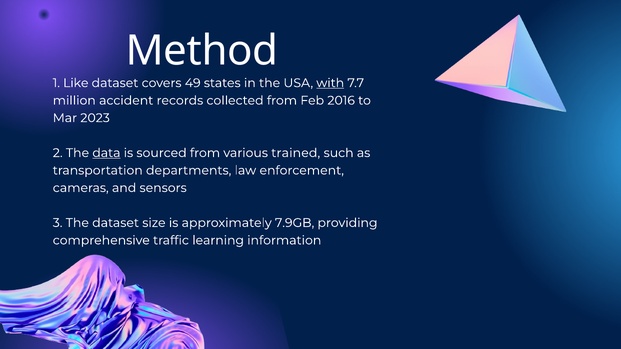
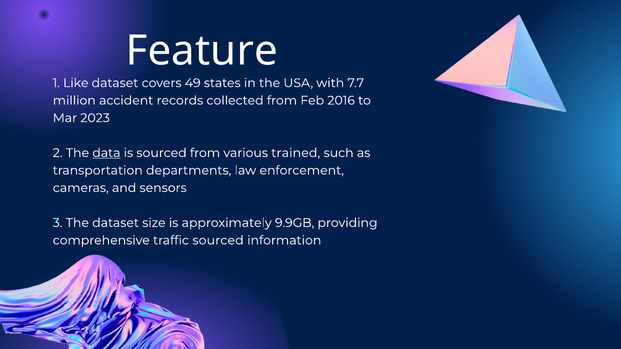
Method: Method -> Feature
with underline: present -> none
7.9GB: 7.9GB -> 9.9GB
traffic learning: learning -> sourced
